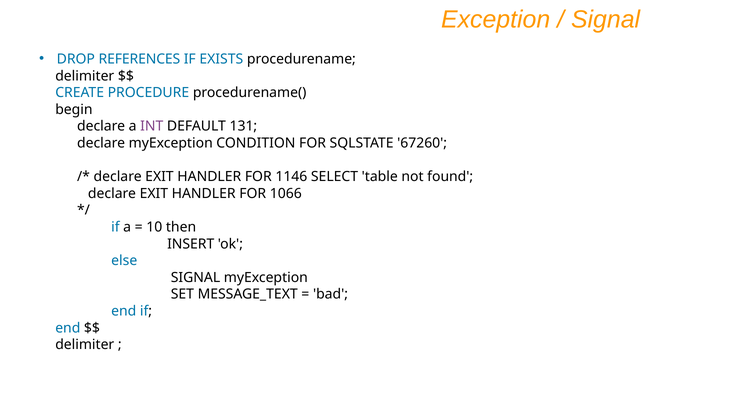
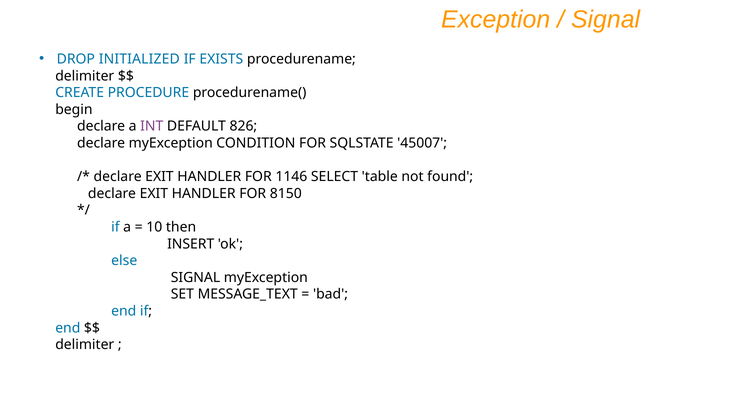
REFERENCES: REFERENCES -> INITIALIZED
131: 131 -> 826
67260: 67260 -> 45007
1066: 1066 -> 8150
